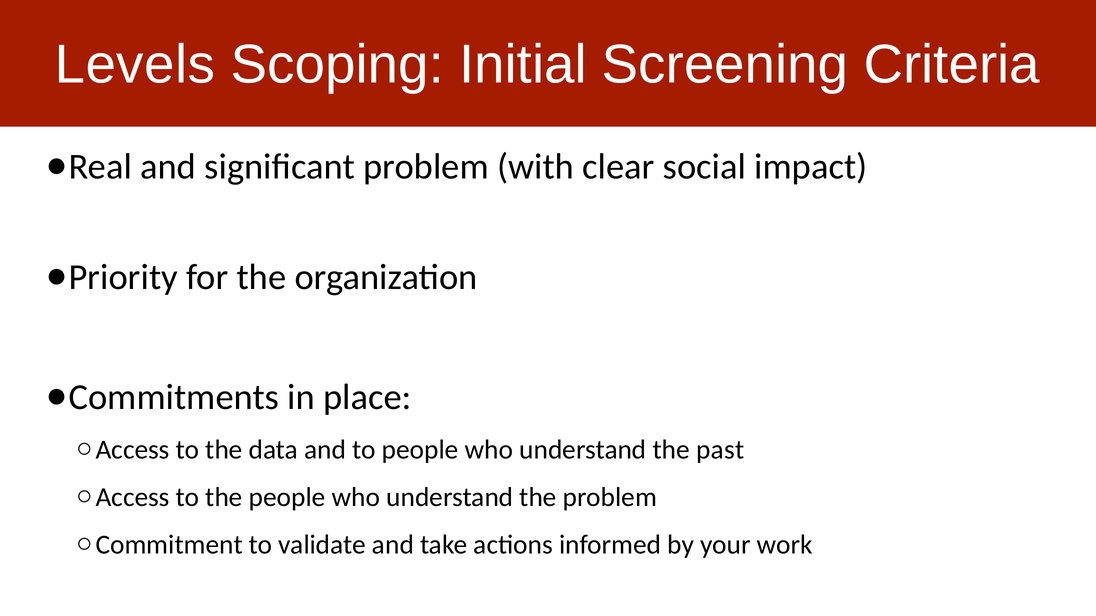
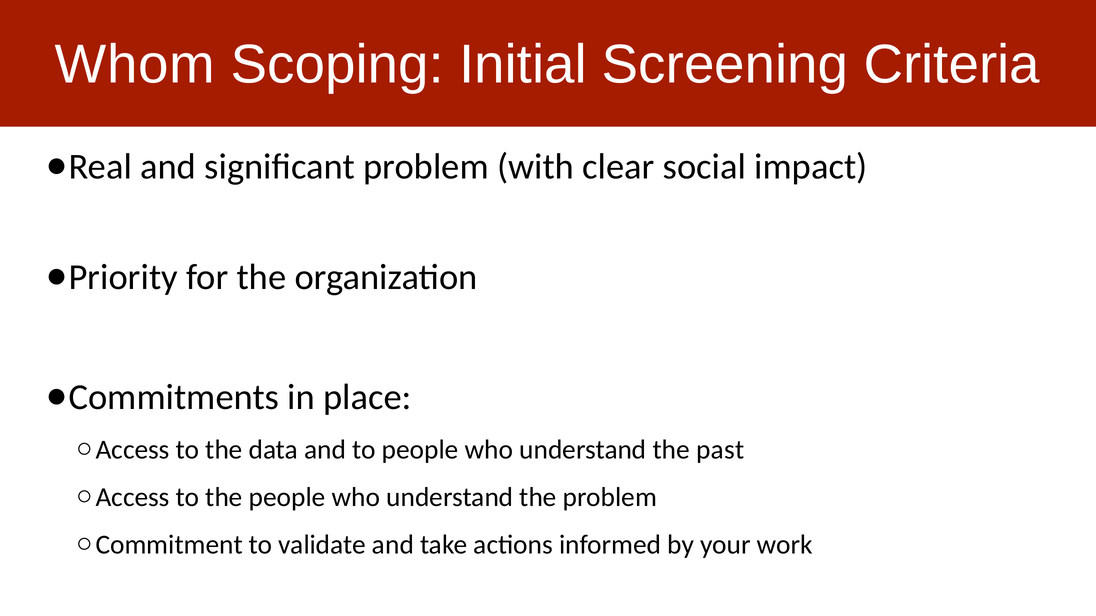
Levels: Levels -> Whom
